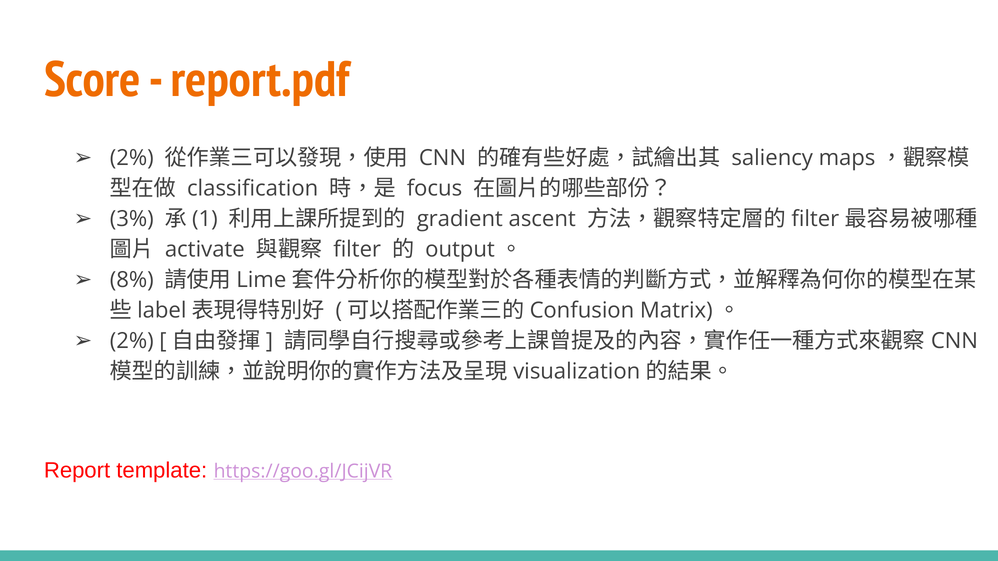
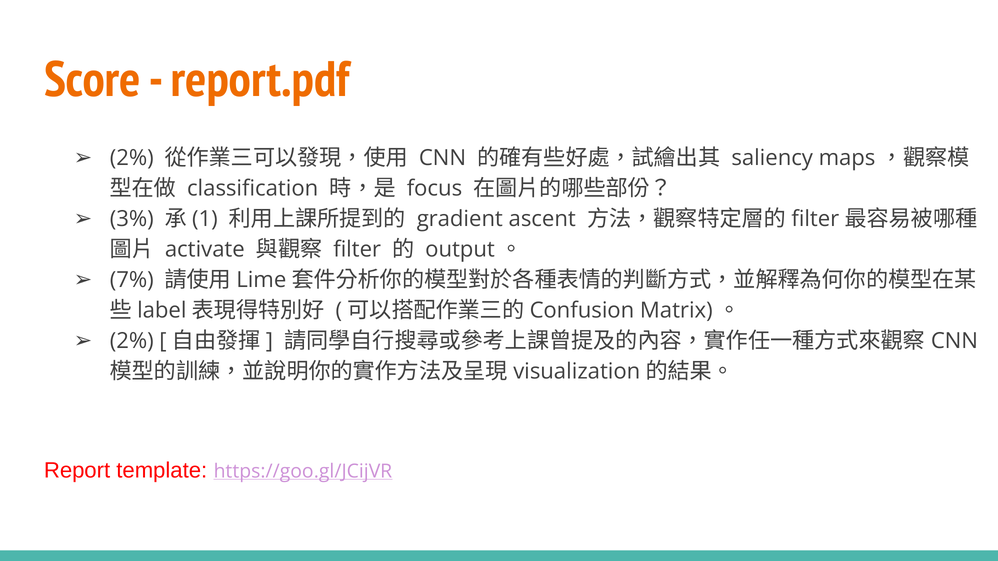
8%: 8% -> 7%
